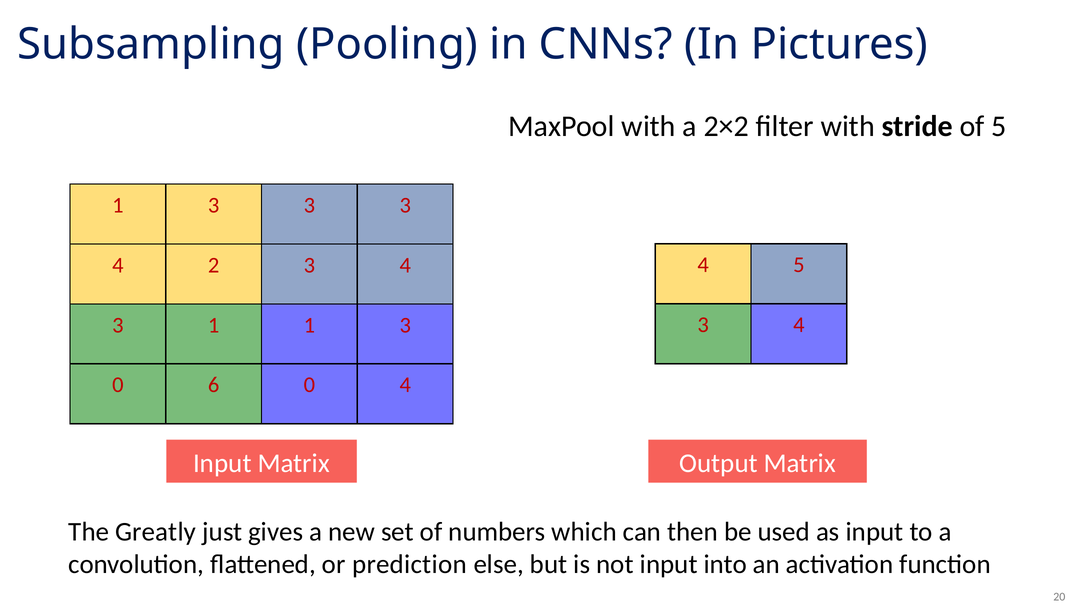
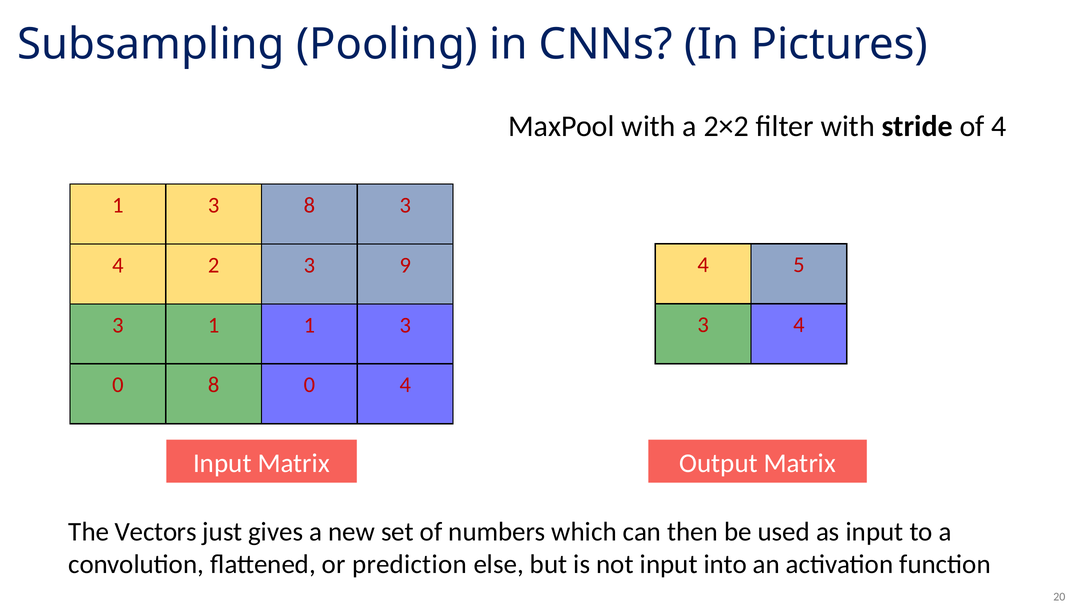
of 5: 5 -> 4
1 3 3: 3 -> 8
2 3 4: 4 -> 9
0 6: 6 -> 8
Greatly: Greatly -> Vectors
